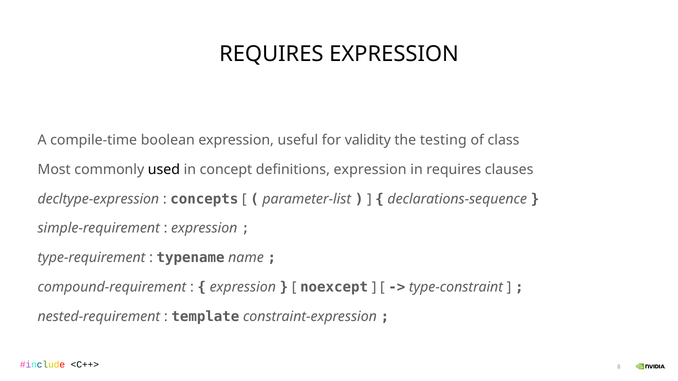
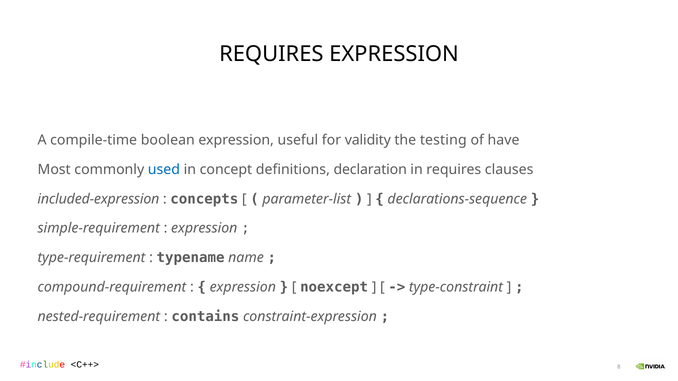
class: class -> have
used colour: black -> blue
definitions expression: expression -> declaration
decltype-expression: decltype-expression -> included-expression
template: template -> contains
